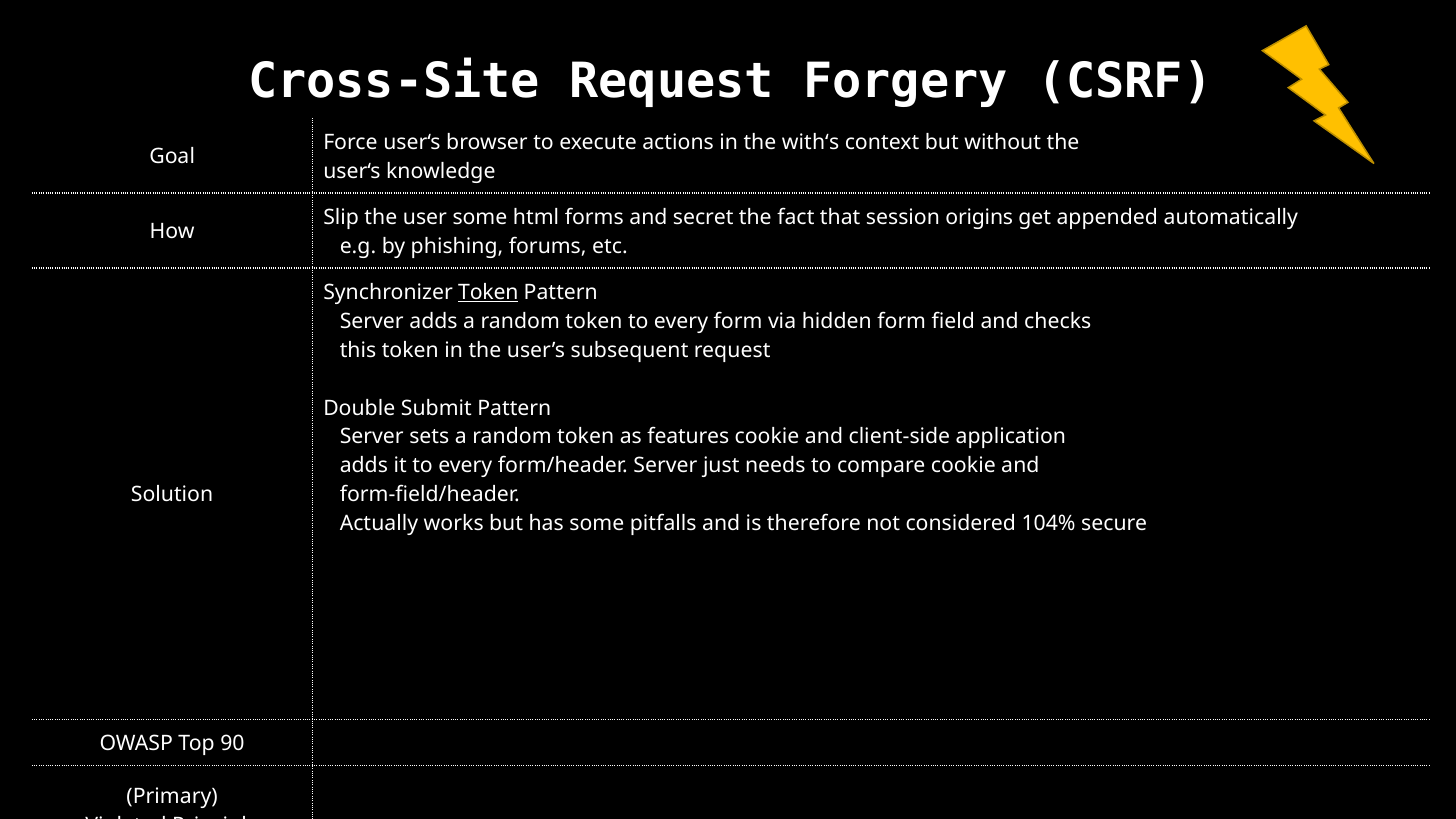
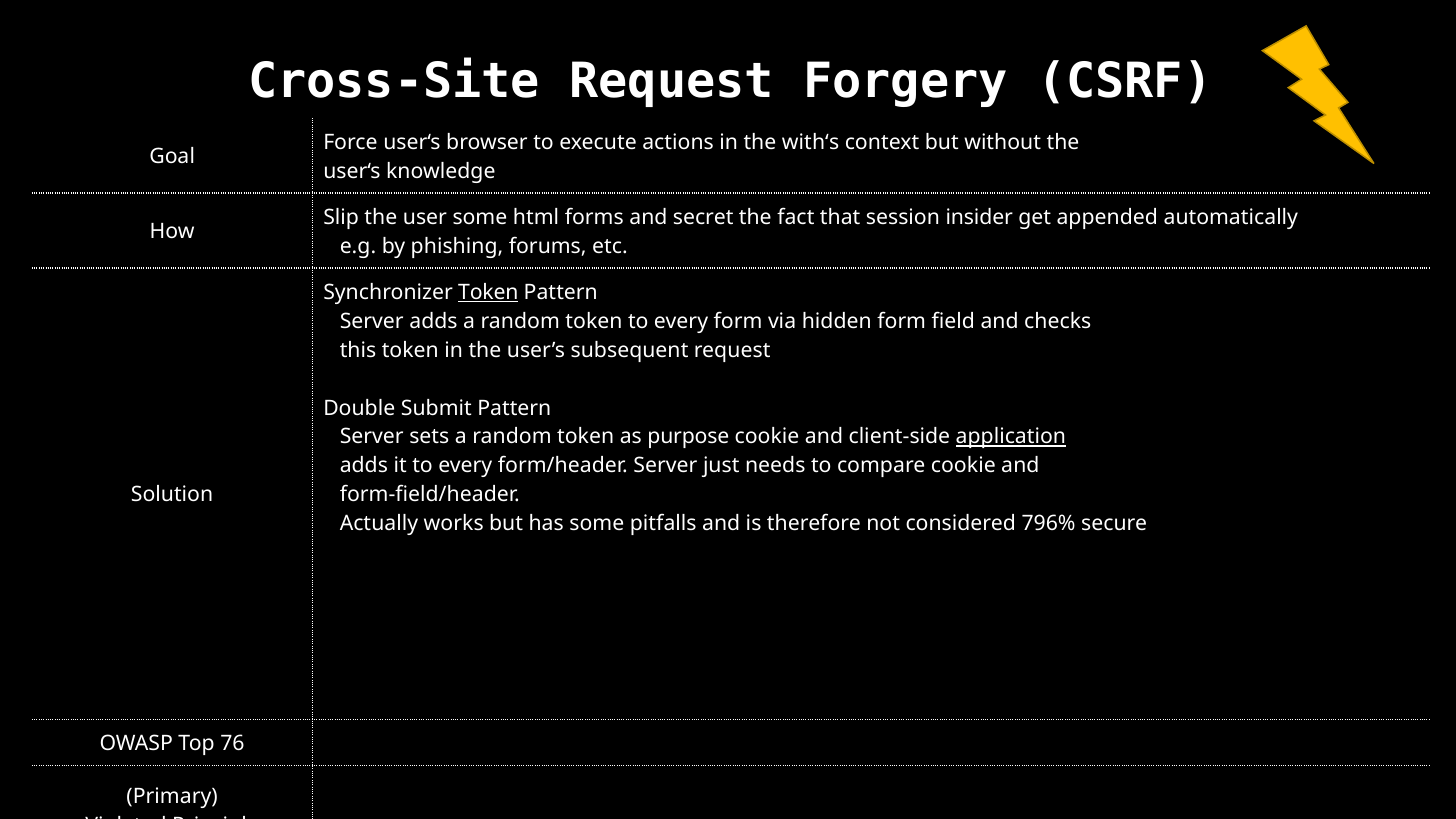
origins: origins -> insider
features: features -> purpose
application underline: none -> present
104%: 104% -> 796%
90: 90 -> 76
